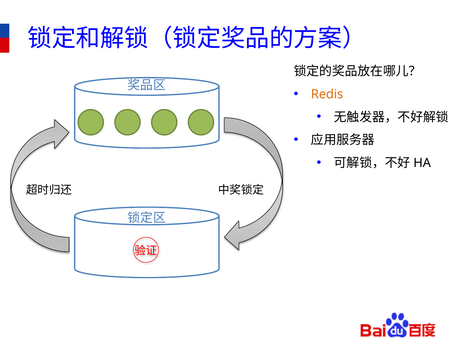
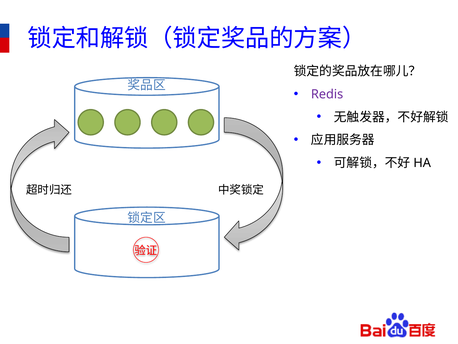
Redis colour: orange -> purple
